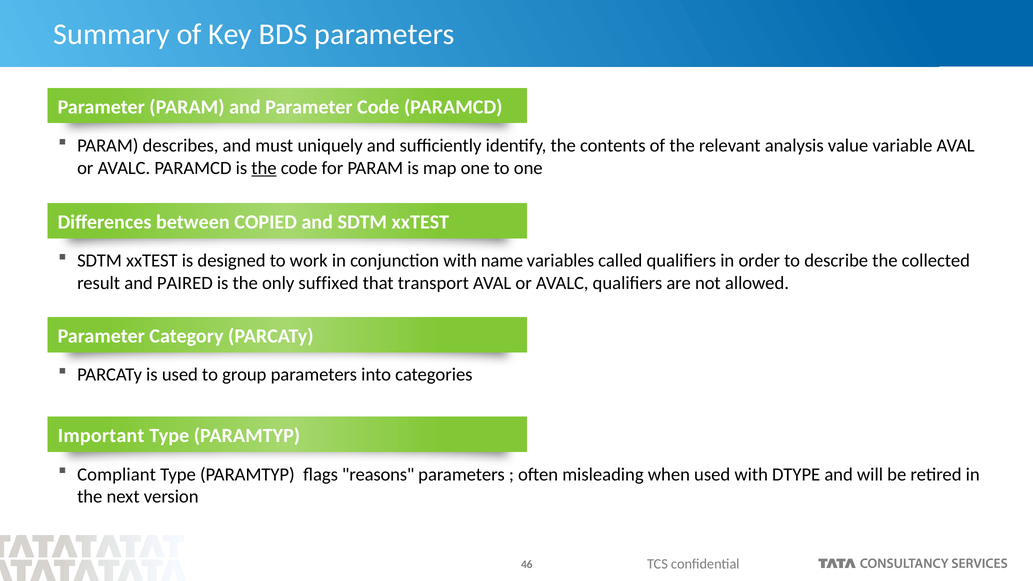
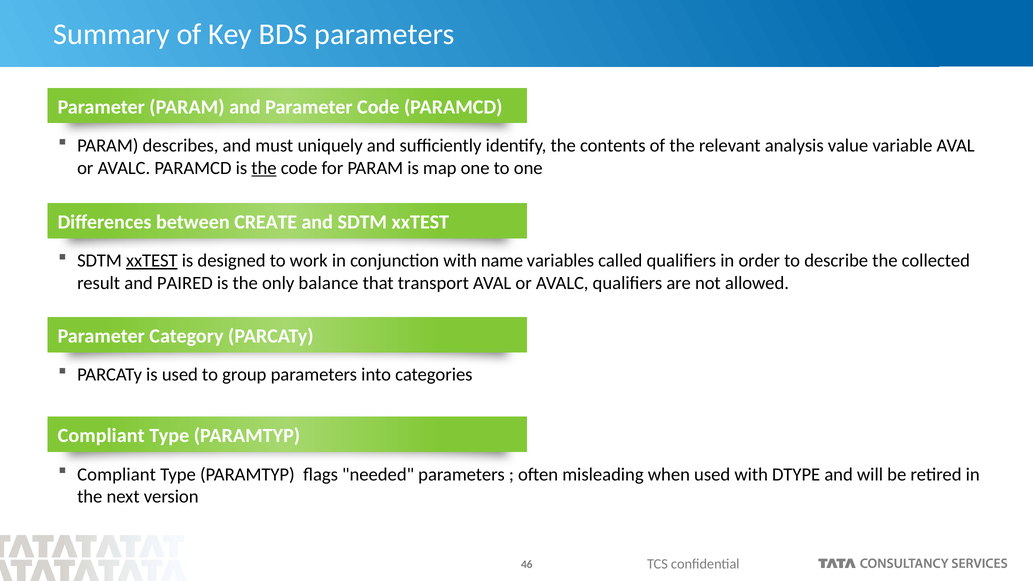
COPIED: COPIED -> CREATE
xxTEST at (152, 261) underline: none -> present
suffixed: suffixed -> balance
Important at (101, 436): Important -> Compliant
reasons: reasons -> needed
